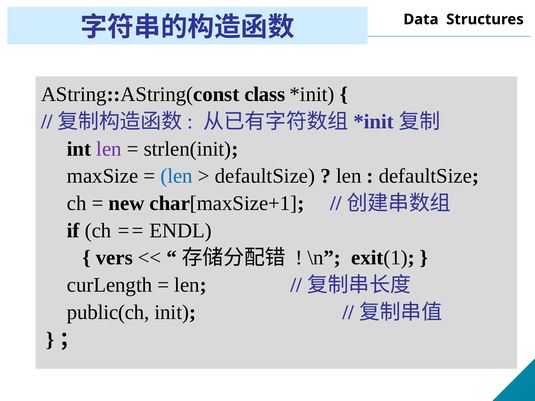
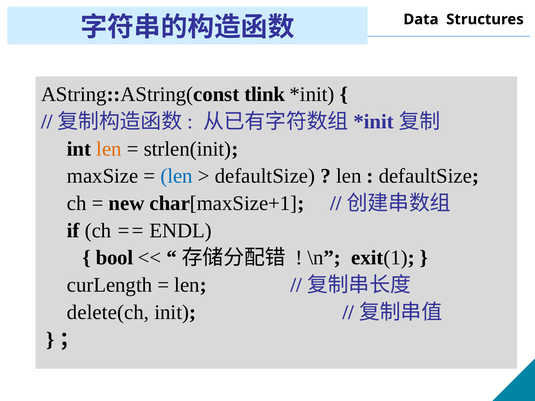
class: class -> tlink
len at (109, 149) colour: purple -> orange
vers: vers -> bool
public(ch: public(ch -> delete(ch
